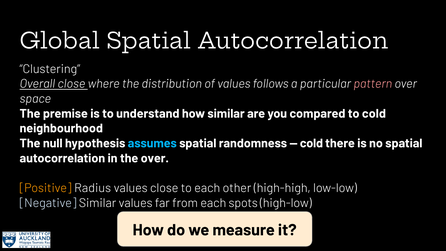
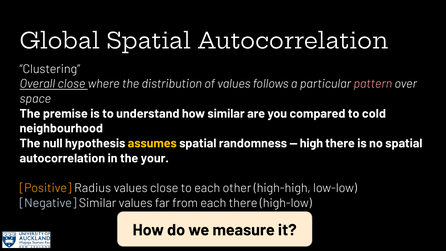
assumes colour: light blue -> yellow
cold at (311, 143): cold -> high
the over: over -> your
each spots: spots -> there
